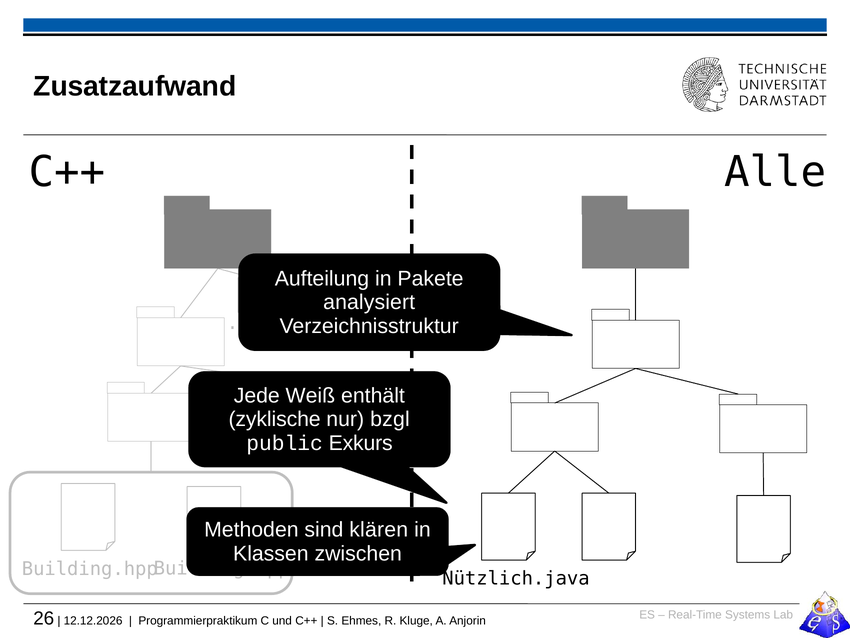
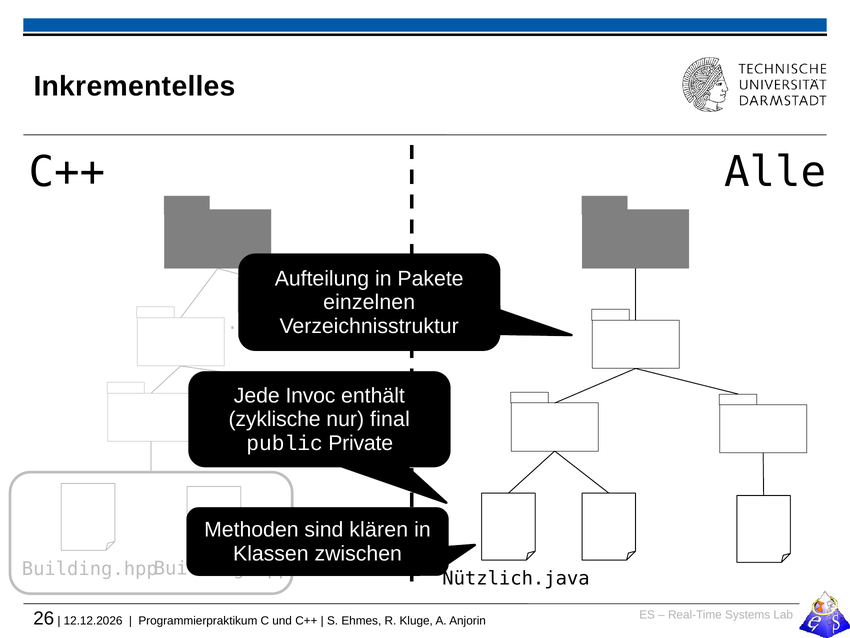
Zusatzaufwand: Zusatzaufwand -> Inkrementelles
analysiert: analysiert -> einzelnen
Weiß: Weiß -> Invoc
bzgl: bzgl -> final
Exkurs: Exkurs -> Private
